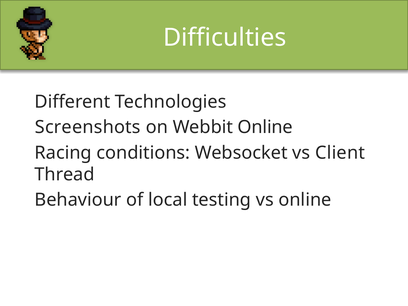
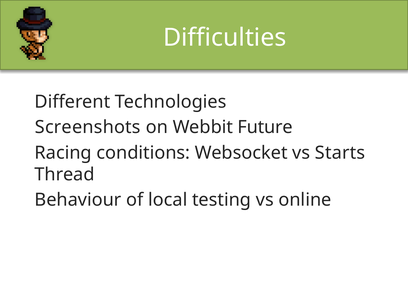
Webbit Online: Online -> Future
Client: Client -> Starts
